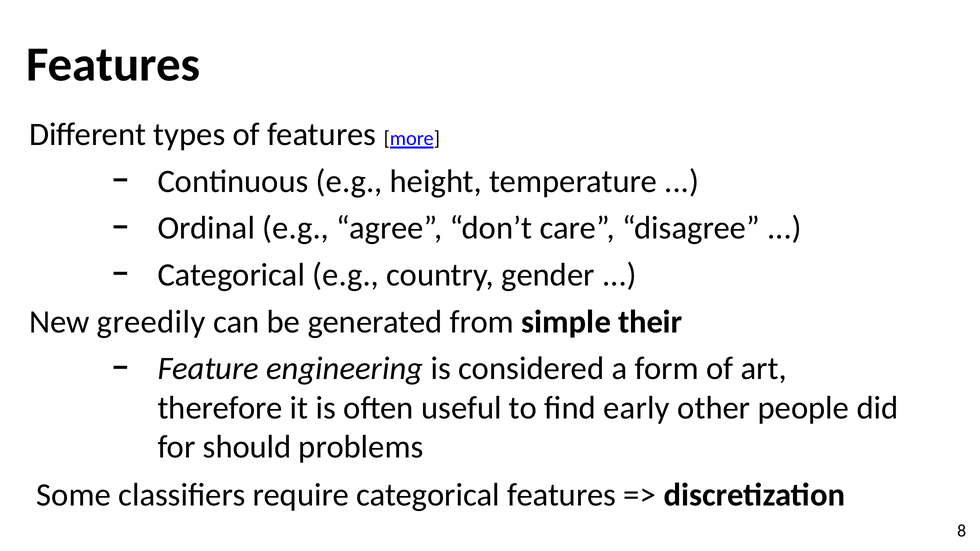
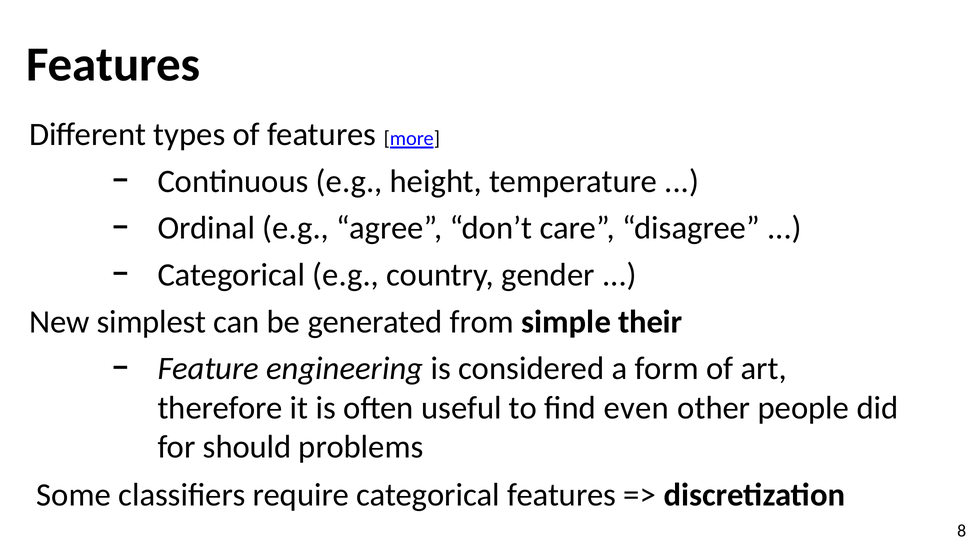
greedily: greedily -> simplest
early: early -> even
